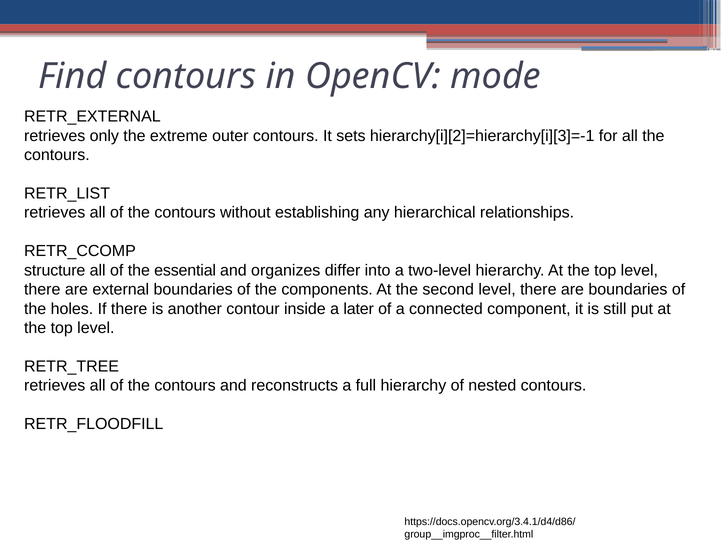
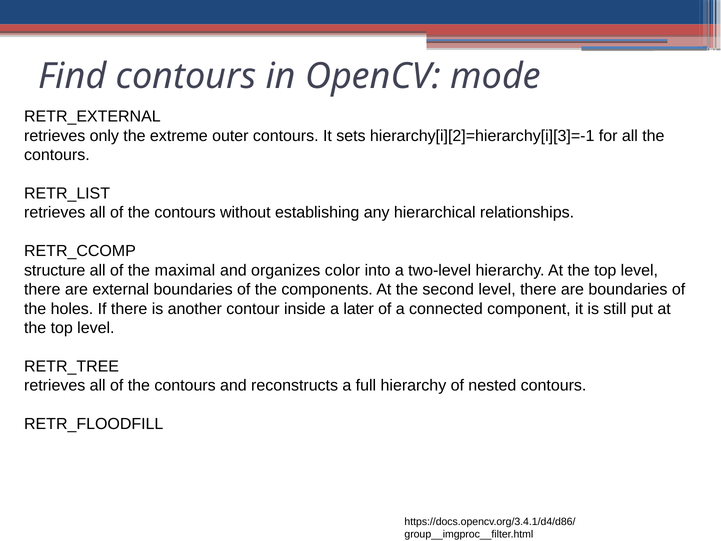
essential: essential -> maximal
differ: differ -> color
